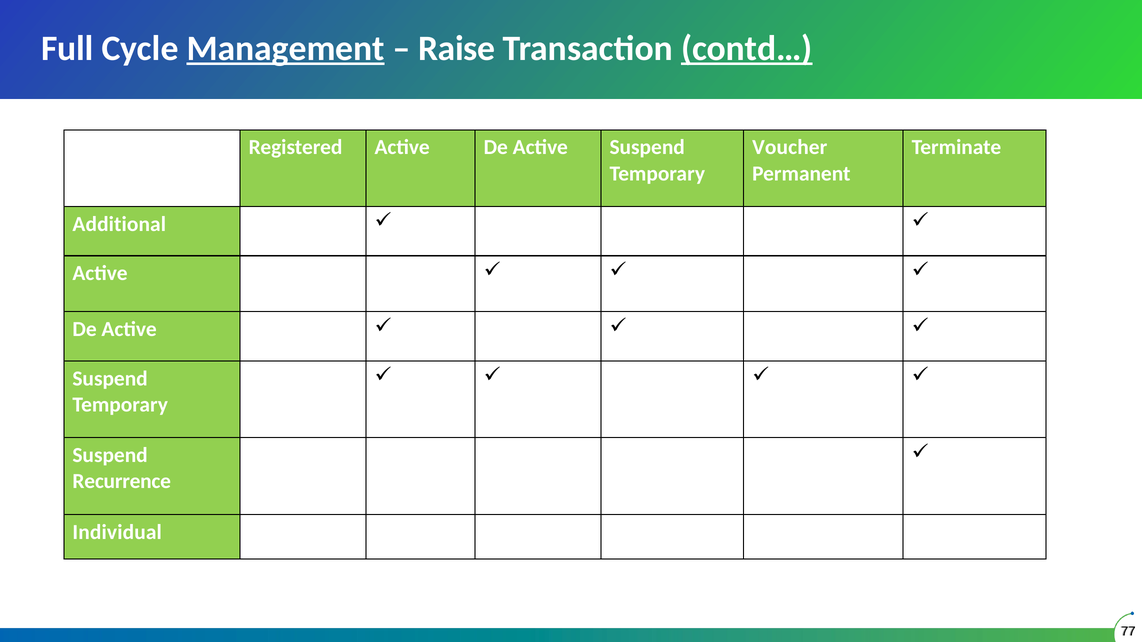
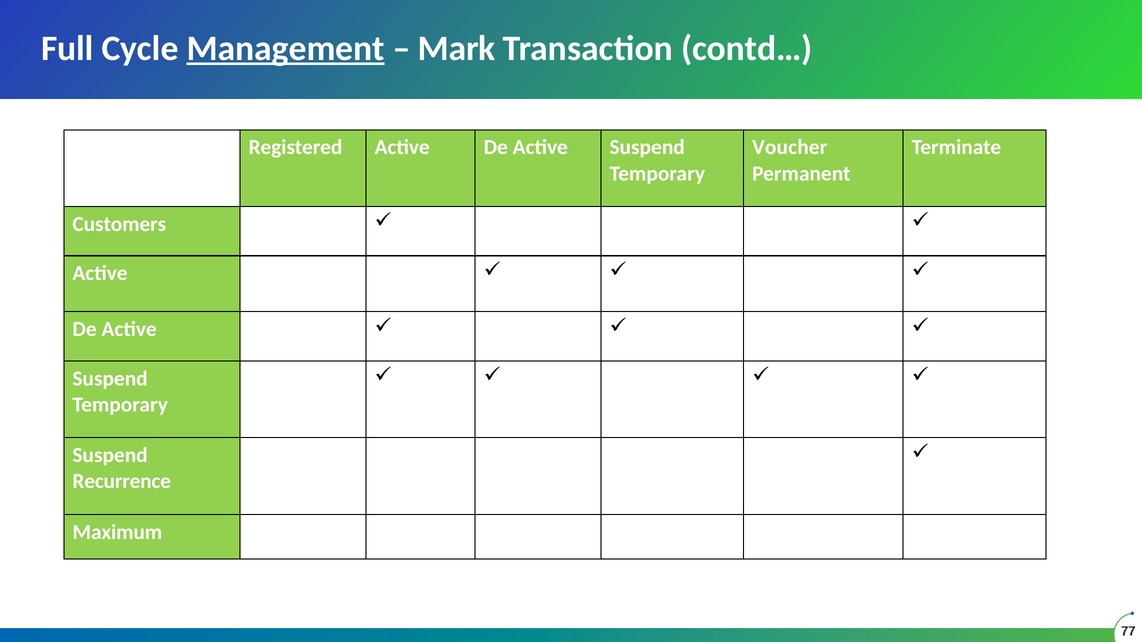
Raise: Raise -> Mark
contd… underline: present -> none
Additional: Additional -> Customers
Individual: Individual -> Maximum
